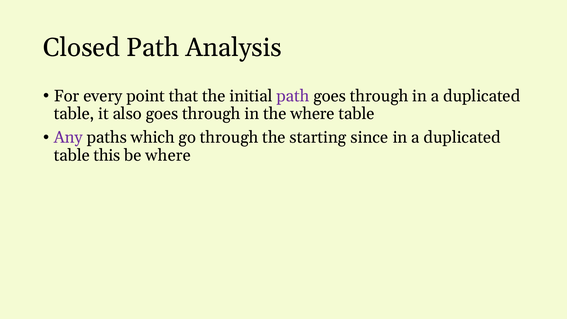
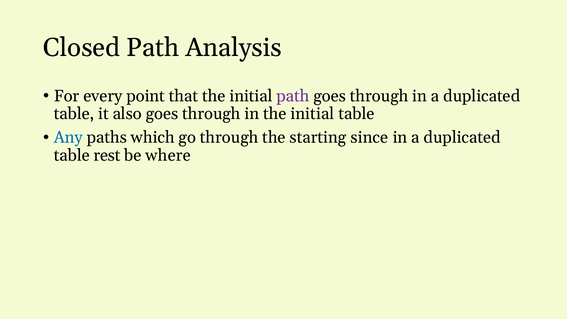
in the where: where -> initial
Any colour: purple -> blue
this: this -> rest
